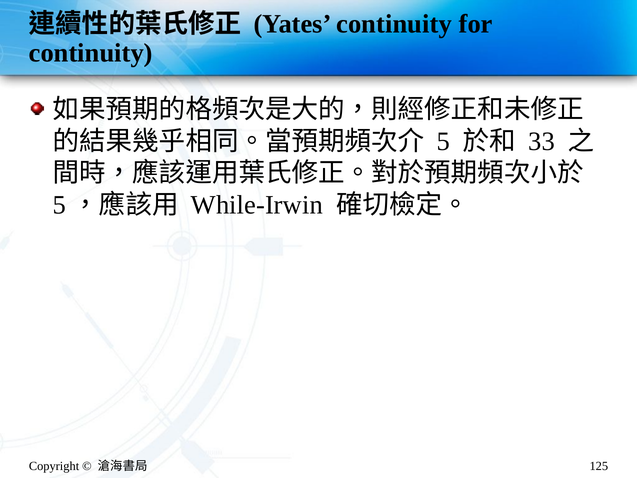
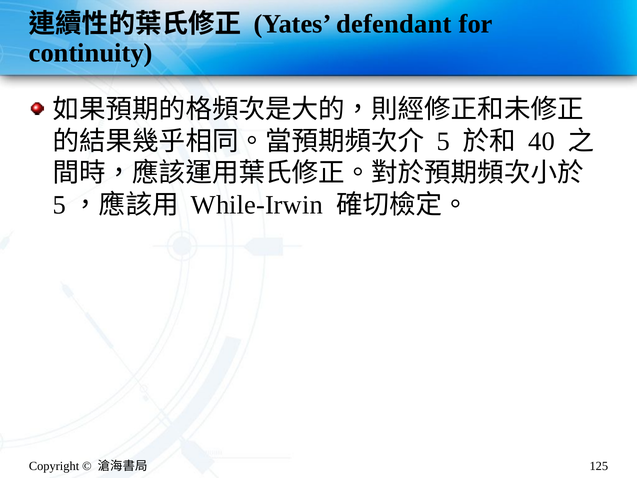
Yates continuity: continuity -> defendant
33: 33 -> 40
